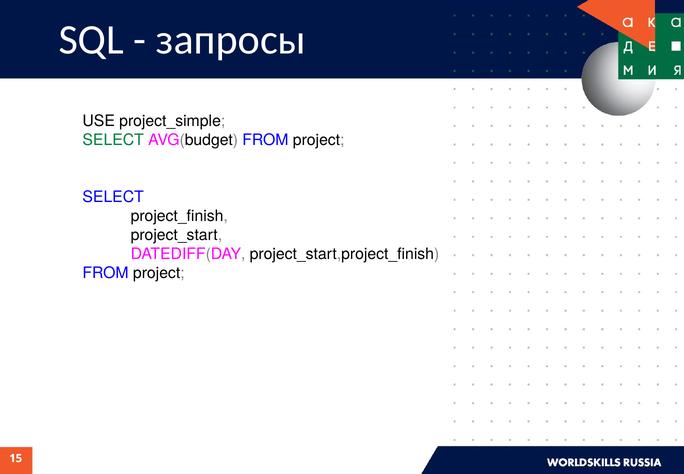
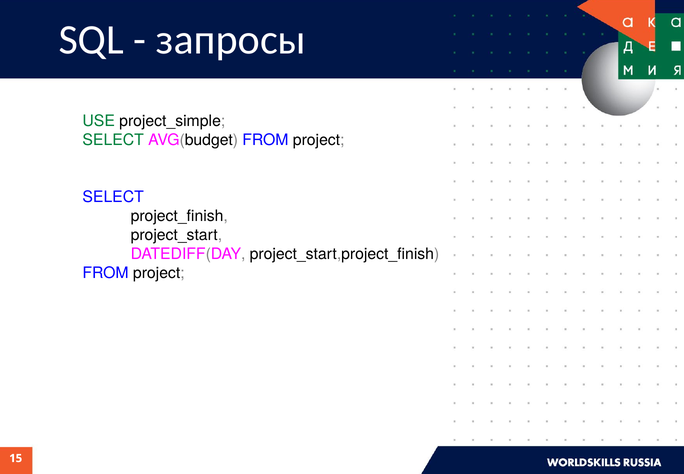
USE colour: black -> green
